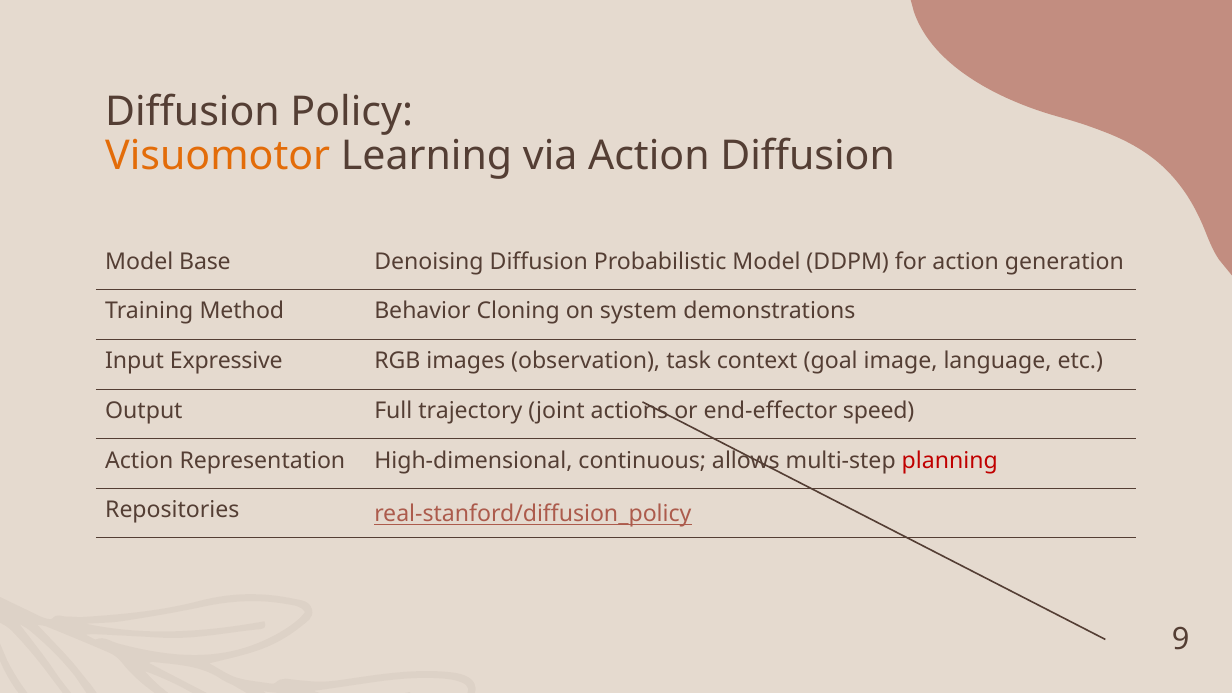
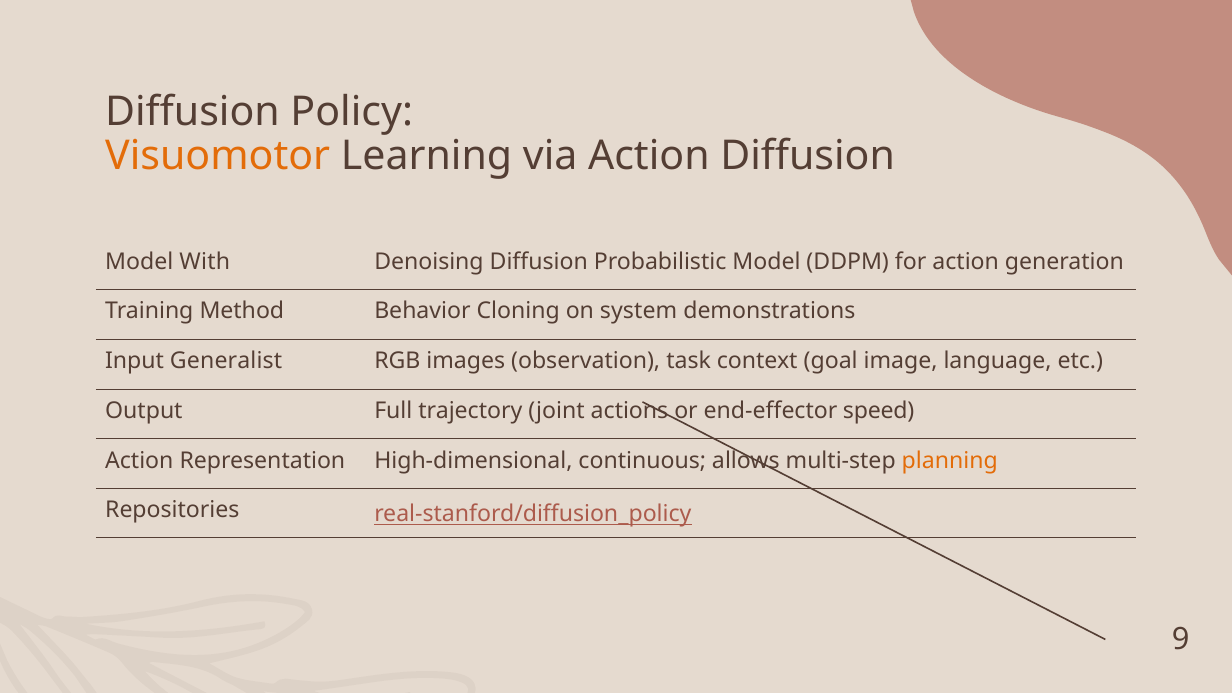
Base: Base -> With
Expressive: Expressive -> Generalist
planning colour: red -> orange
